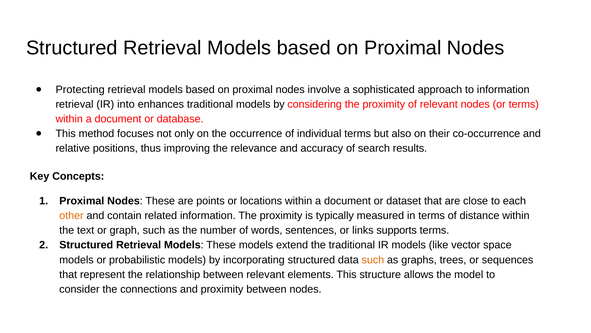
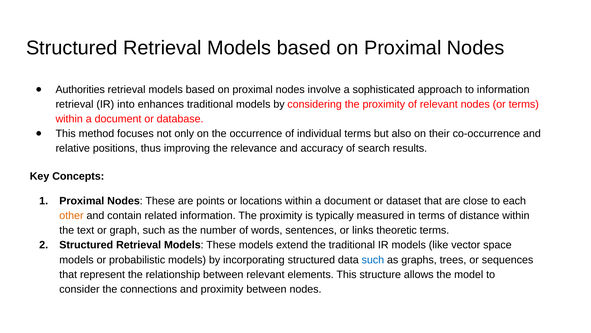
Protecting: Protecting -> Authorities
supports: supports -> theoretic
such at (373, 259) colour: orange -> blue
